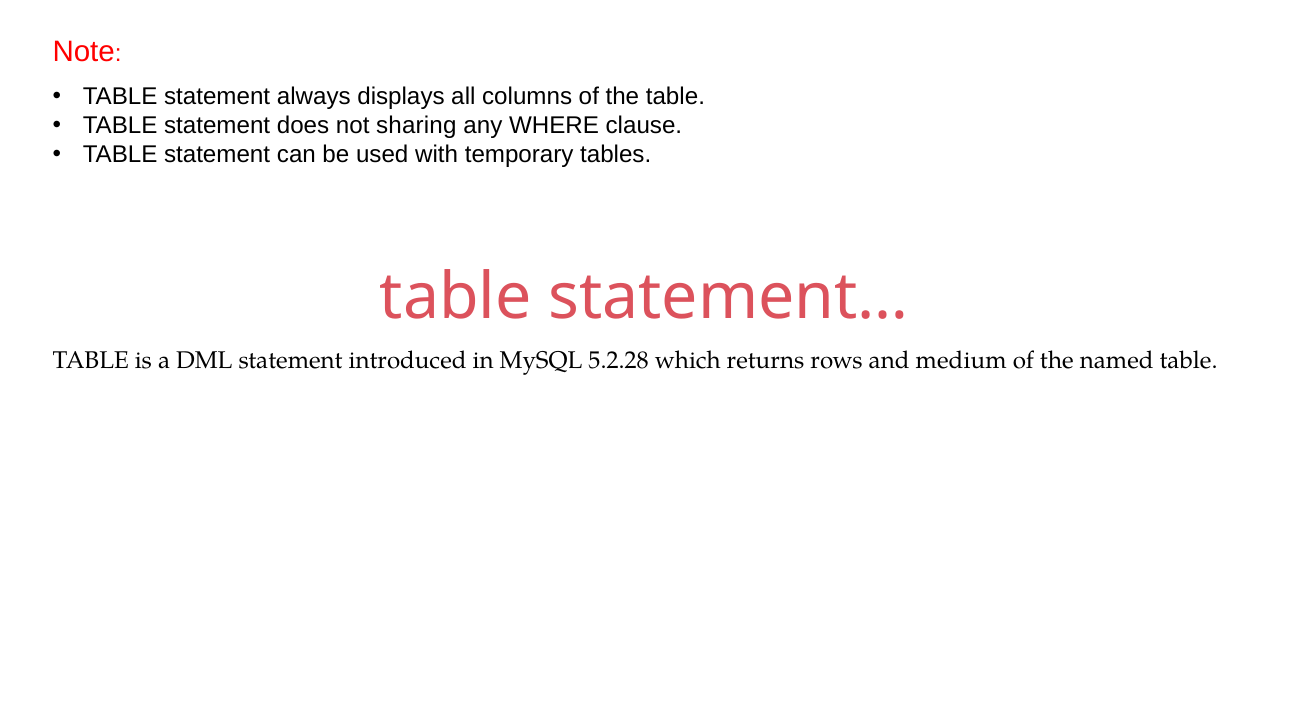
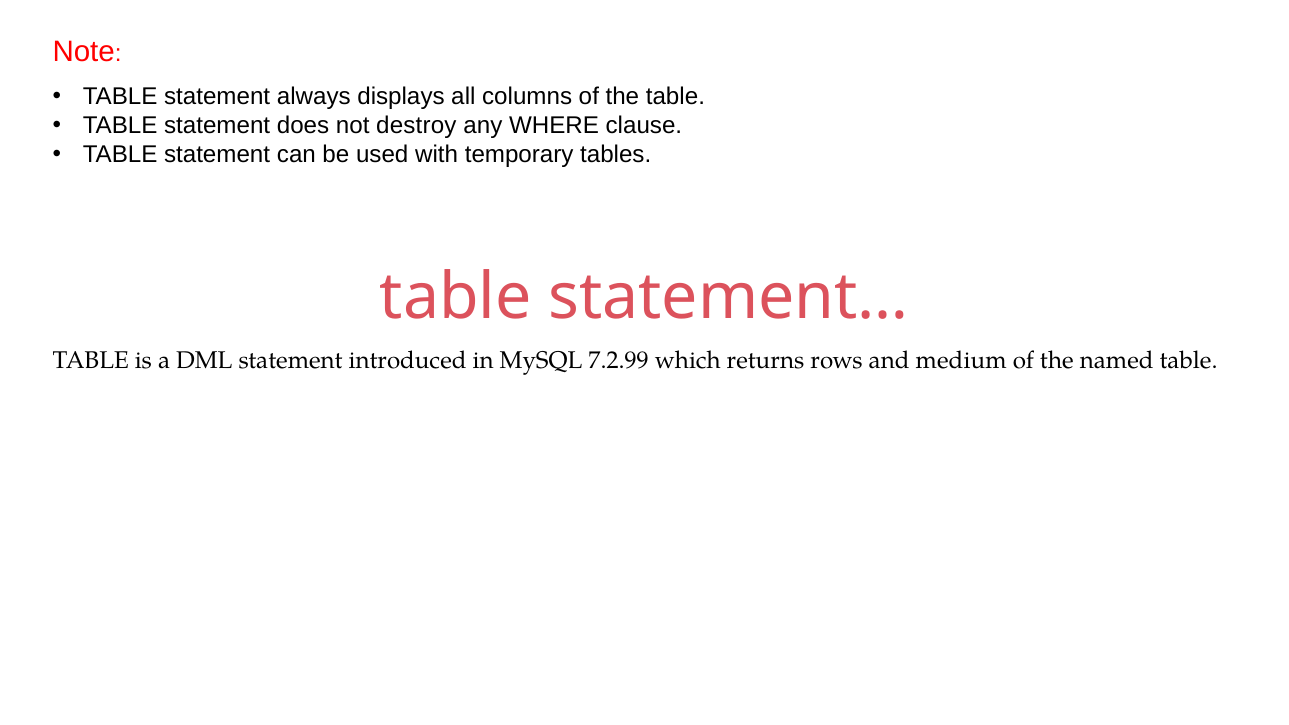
sharing: sharing -> destroy
5.2.28: 5.2.28 -> 7.2.99
